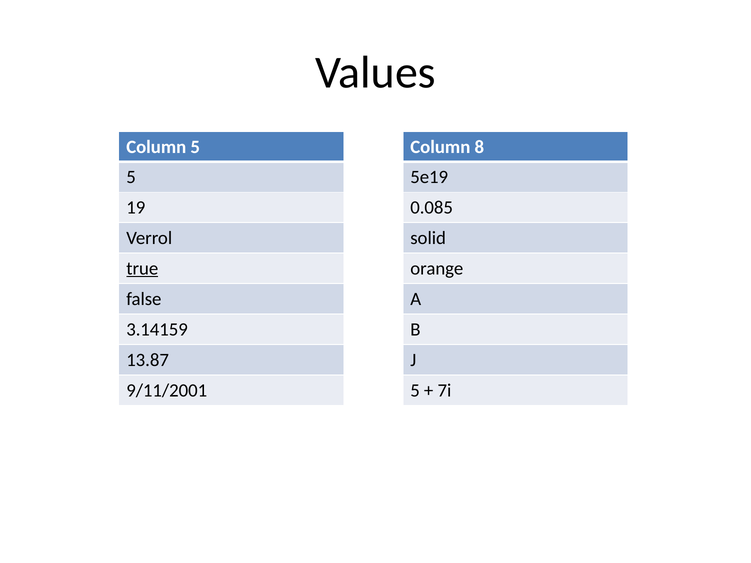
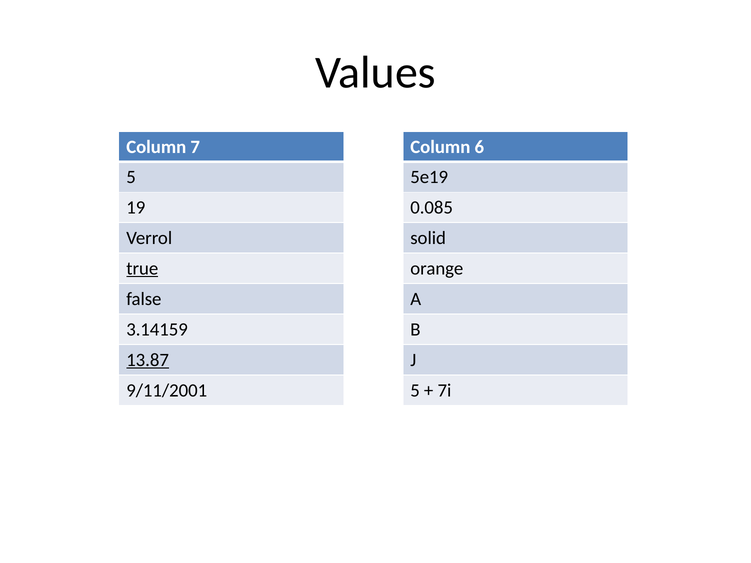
Column 5: 5 -> 7
8: 8 -> 6
13.87 underline: none -> present
